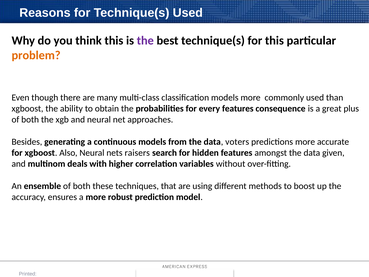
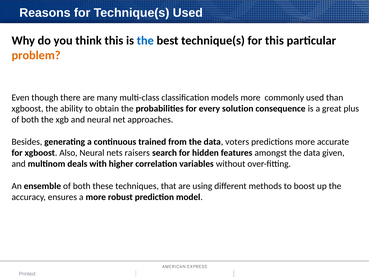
the at (145, 40) colour: purple -> blue
every features: features -> solution
continuous models: models -> trained
